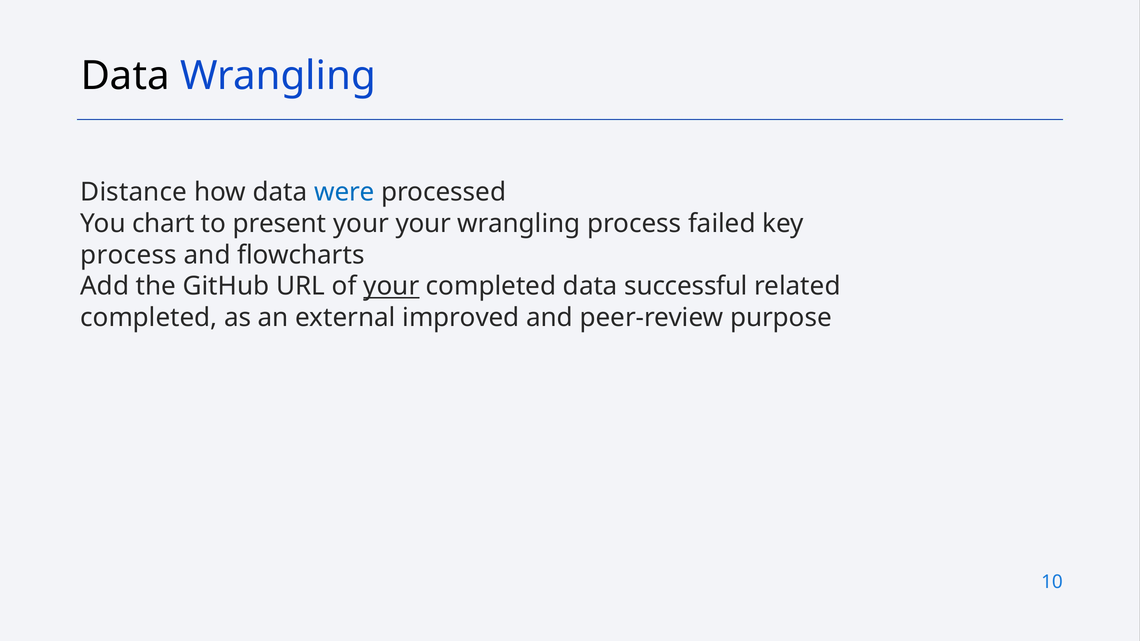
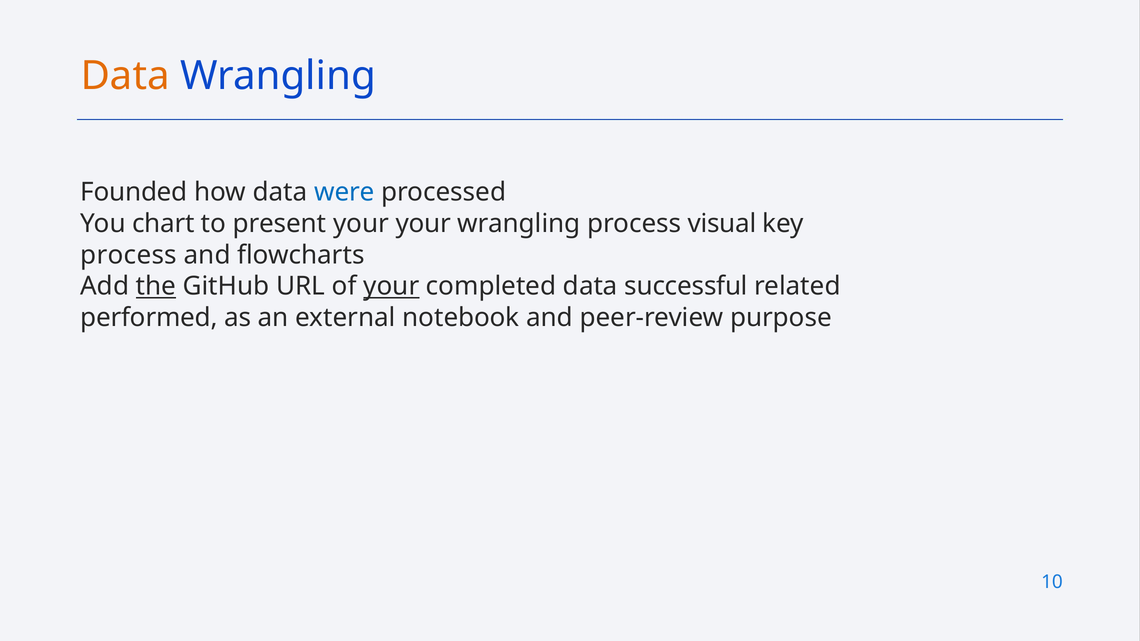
Data at (125, 76) colour: black -> orange
Distance: Distance -> Founded
failed: failed -> visual
the underline: none -> present
completed at (149, 318): completed -> performed
improved: improved -> notebook
